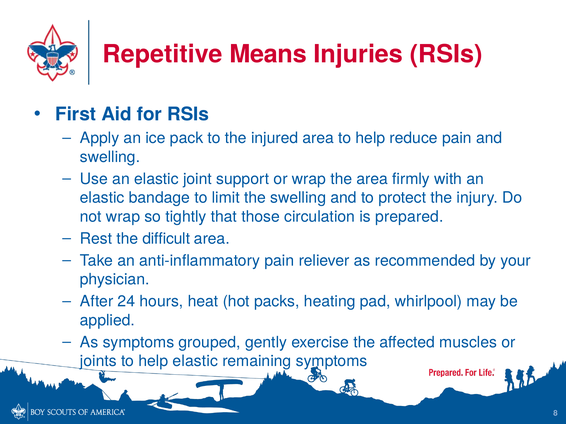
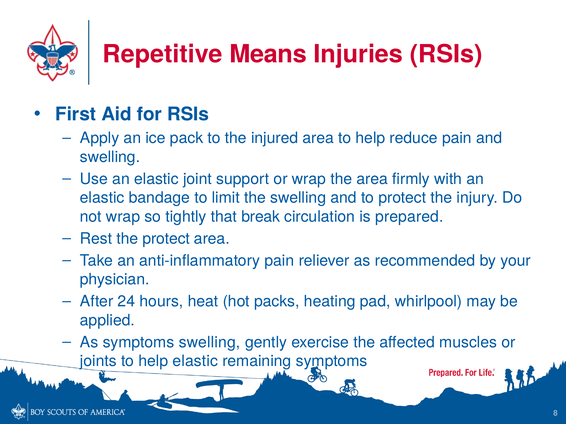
those: those -> break
the difficult: difficult -> protect
symptoms grouped: grouped -> swelling
